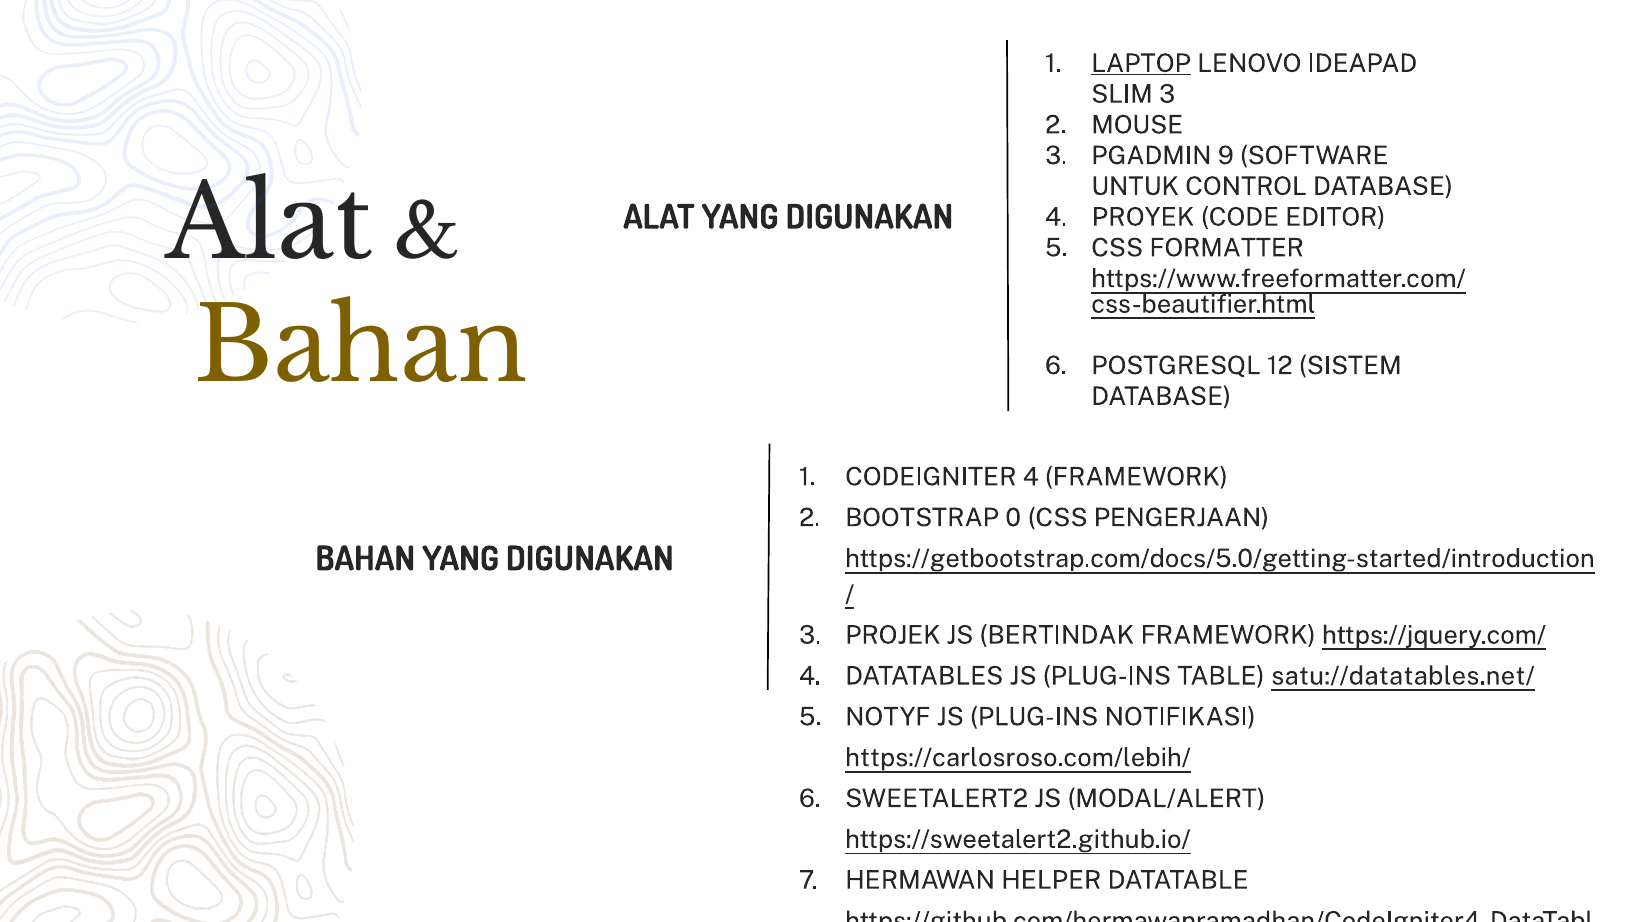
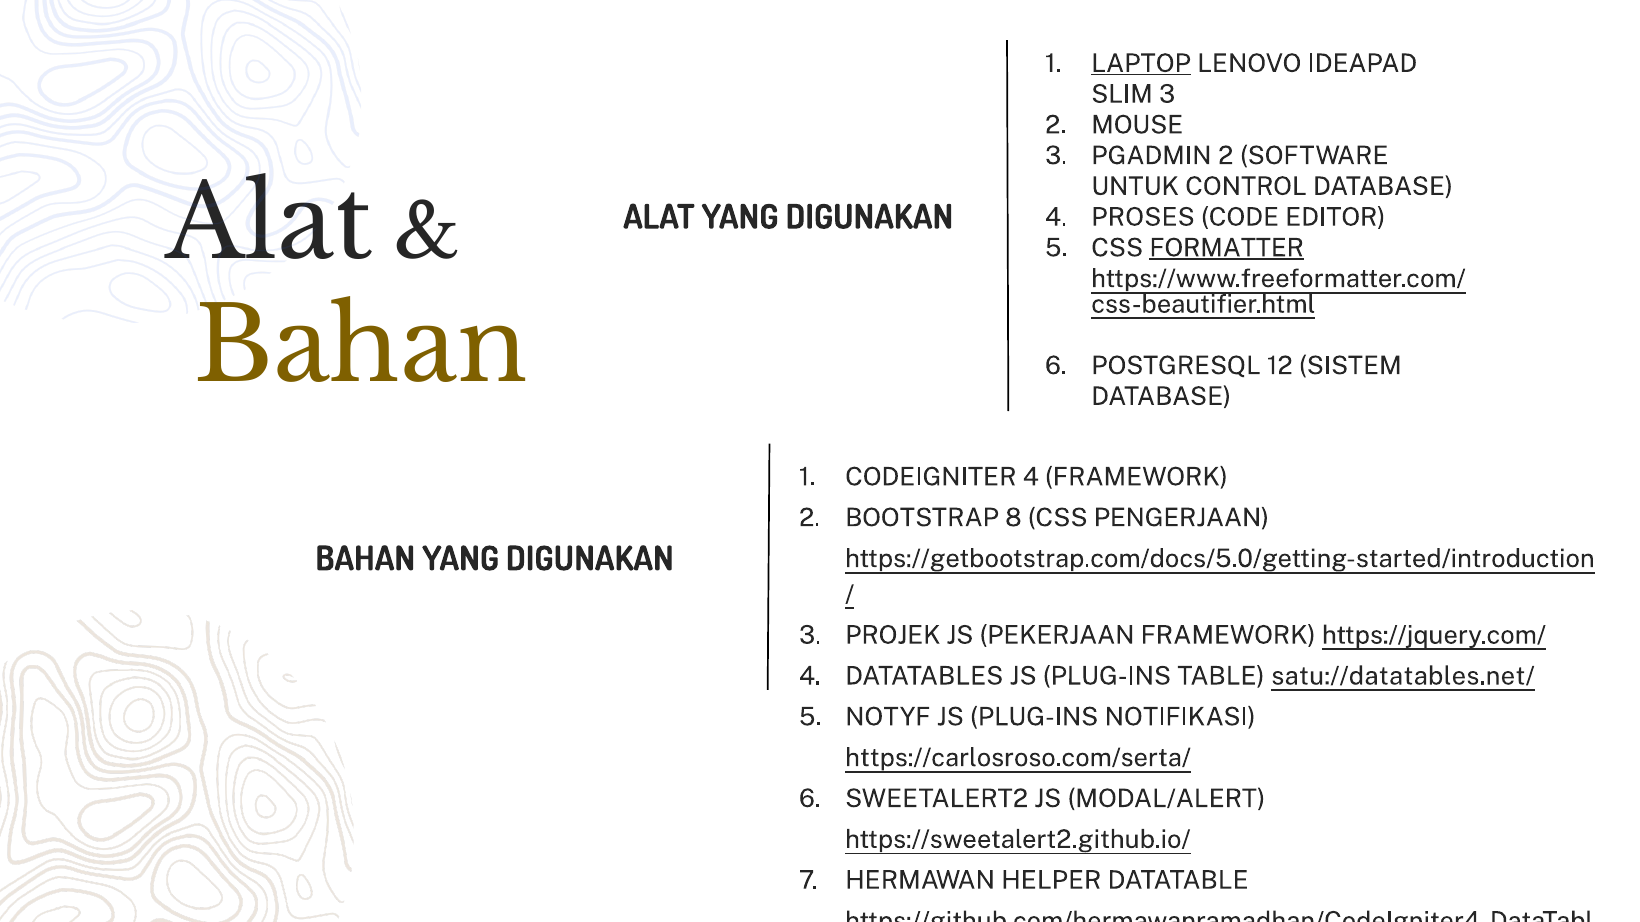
PGADMIN 9: 9 -> 2
PROYEK: PROYEK -> PROSES
FORMATTER underline: none -> present
0: 0 -> 8
BERTINDAK: BERTINDAK -> PEKERJAAN
https://carlosroso.com/lebih/: https://carlosroso.com/lebih/ -> https://carlosroso.com/serta/
